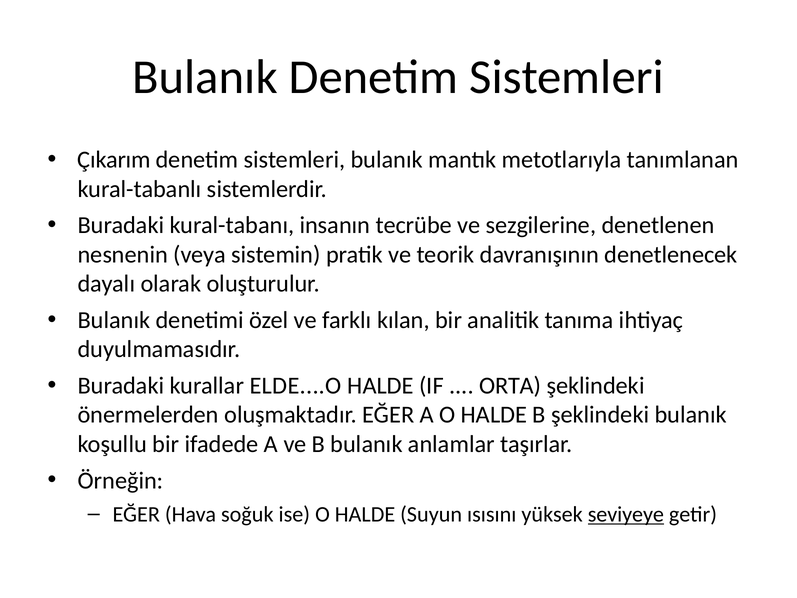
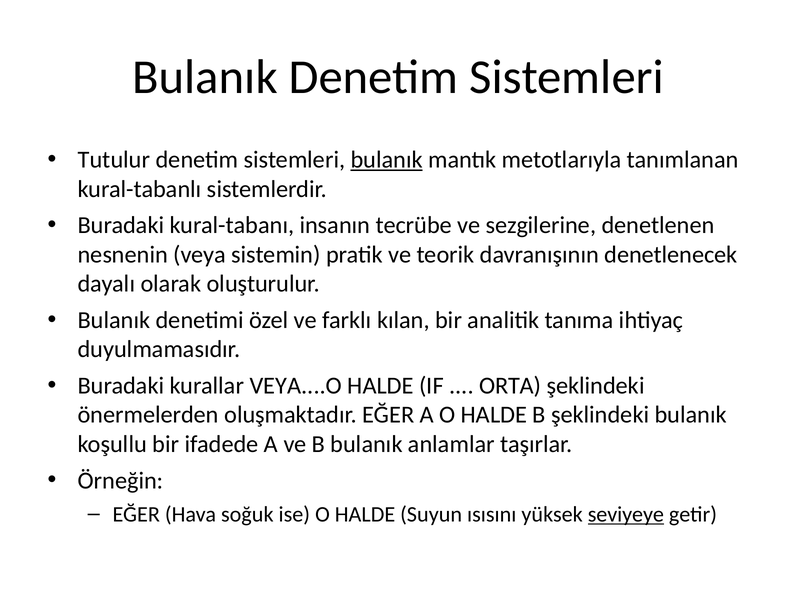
Çıkarım: Çıkarım -> Tutulur
bulanık at (387, 160) underline: none -> present
ELDE....O: ELDE....O -> VEYA....O
